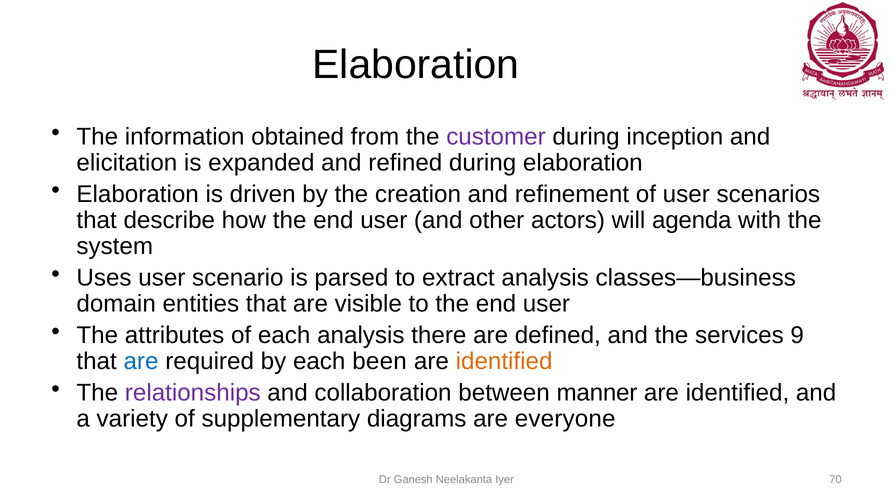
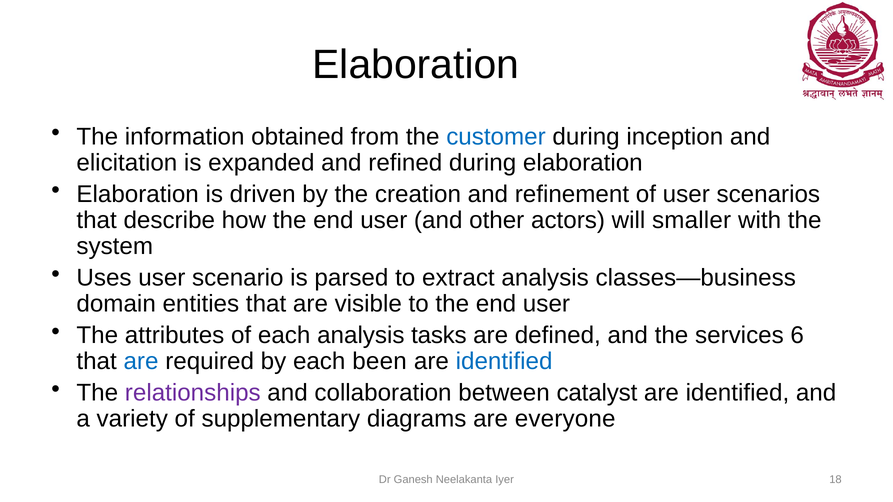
customer colour: purple -> blue
agenda: agenda -> smaller
there: there -> tasks
9: 9 -> 6
identified at (504, 362) colour: orange -> blue
manner: manner -> catalyst
70: 70 -> 18
